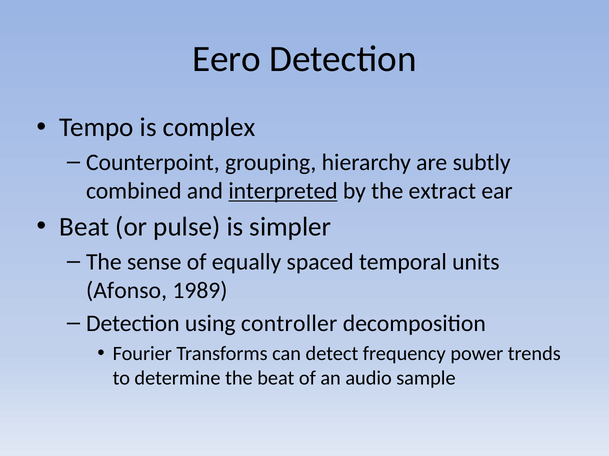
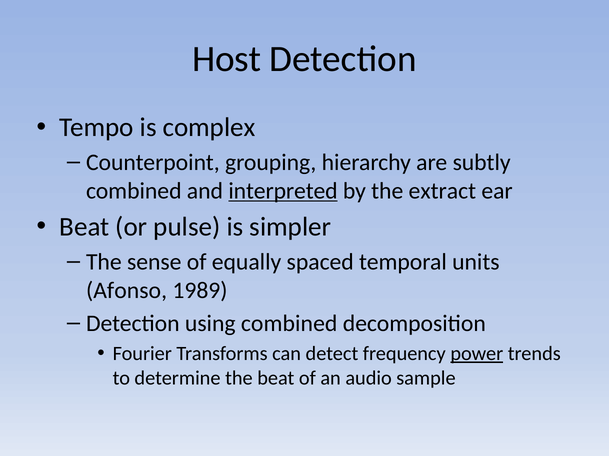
Eero: Eero -> Host
using controller: controller -> combined
power underline: none -> present
